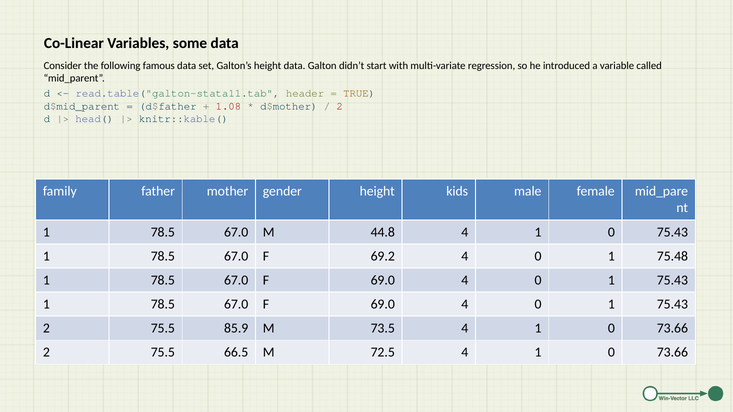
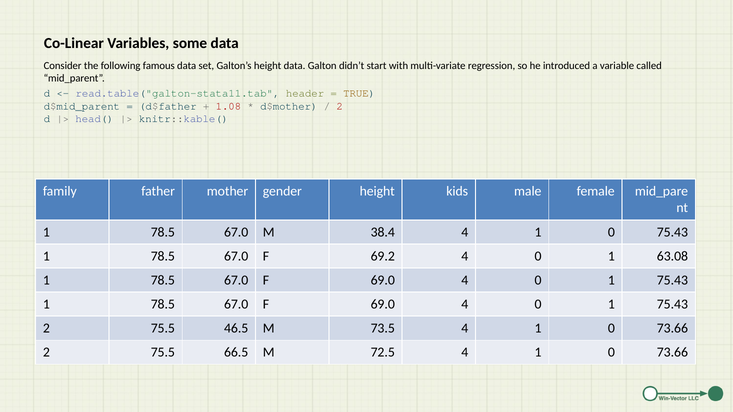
44.8: 44.8 -> 38.4
75.48: 75.48 -> 63.08
85.9: 85.9 -> 46.5
